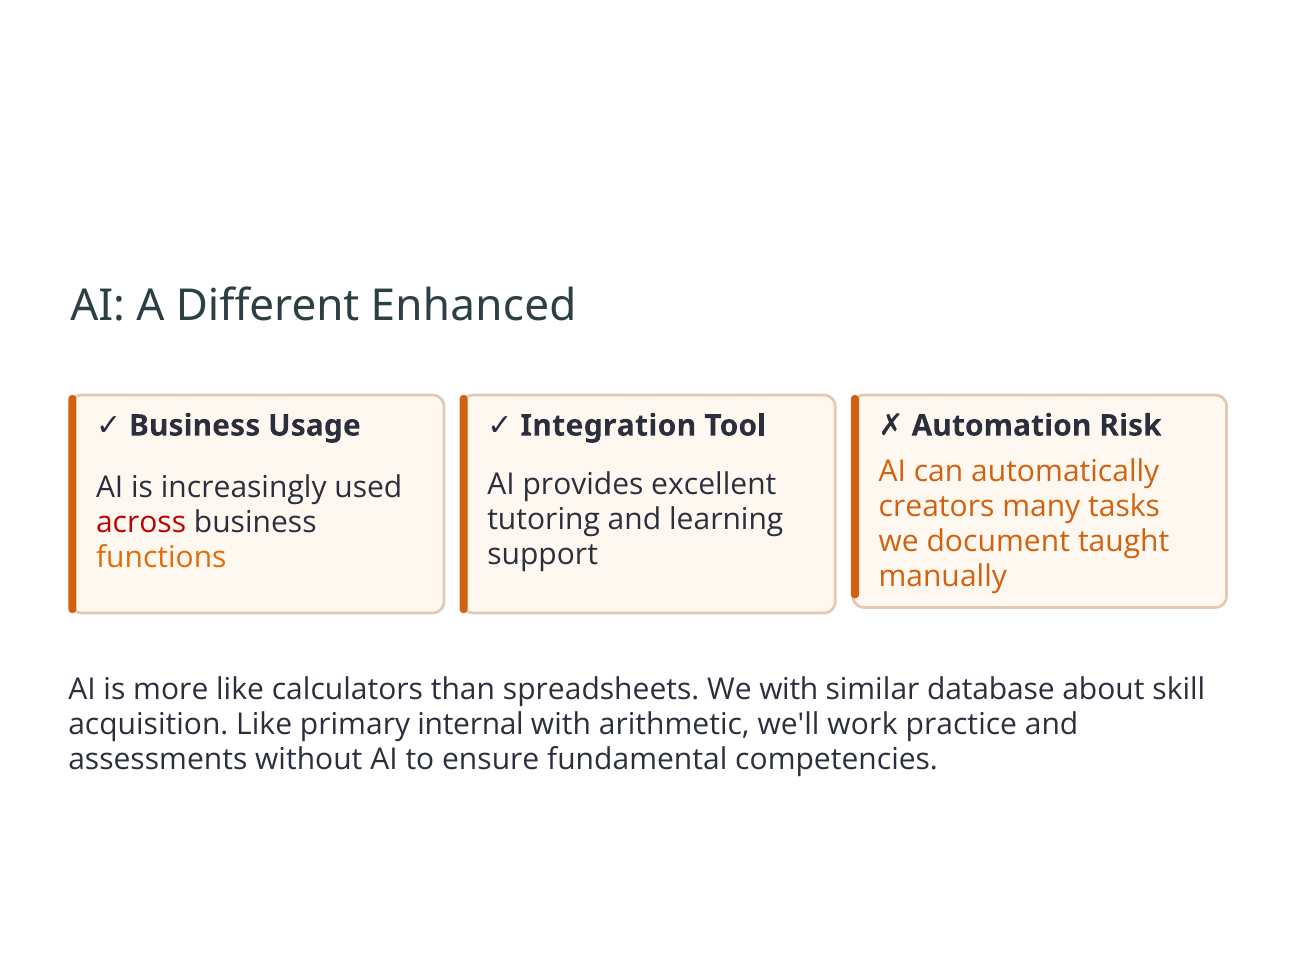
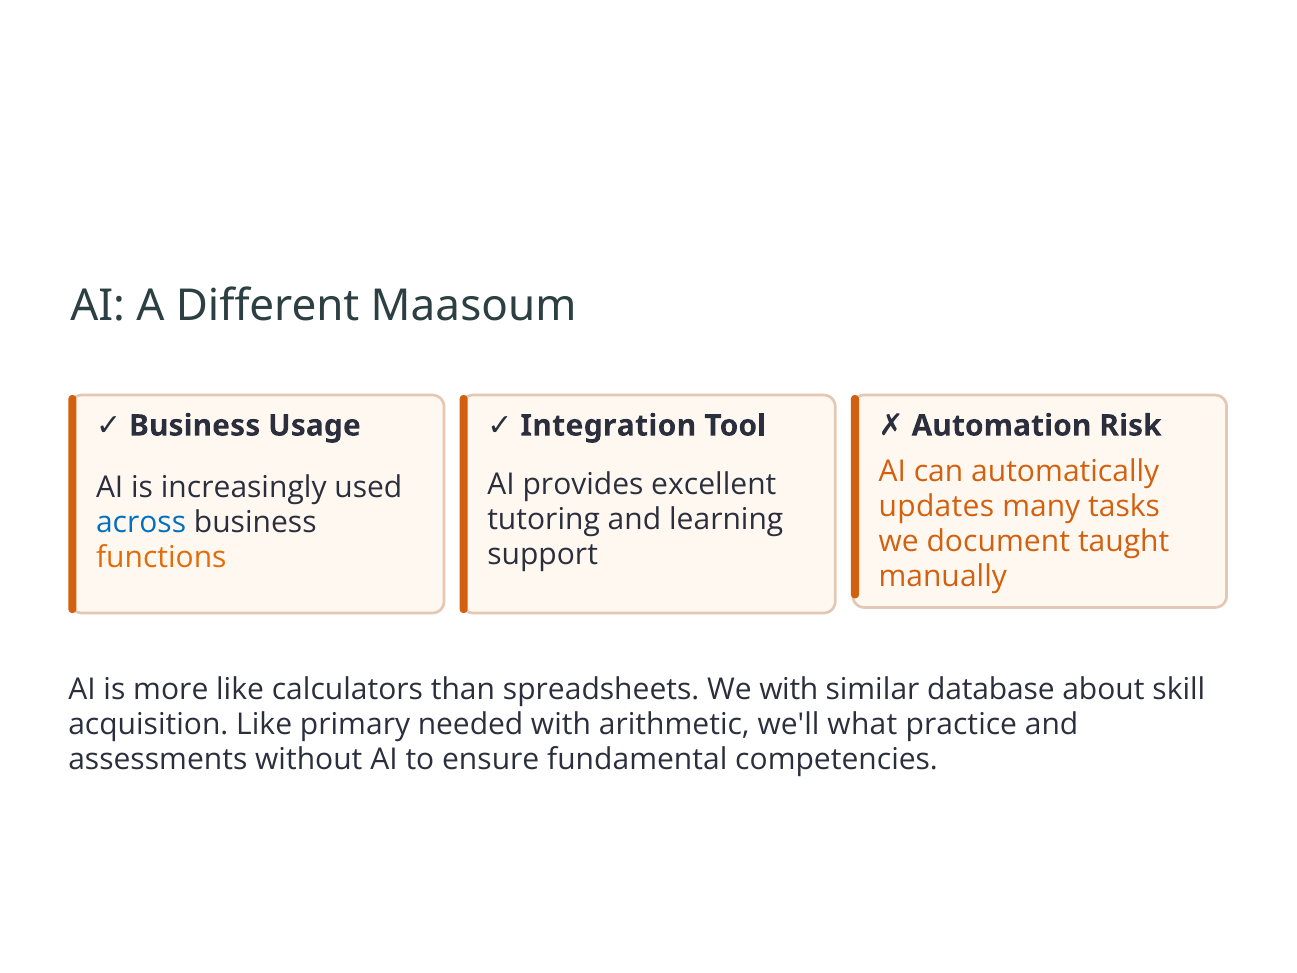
Enhanced: Enhanced -> Maasoum
creators: creators -> updates
across colour: red -> blue
internal: internal -> needed
work: work -> what
